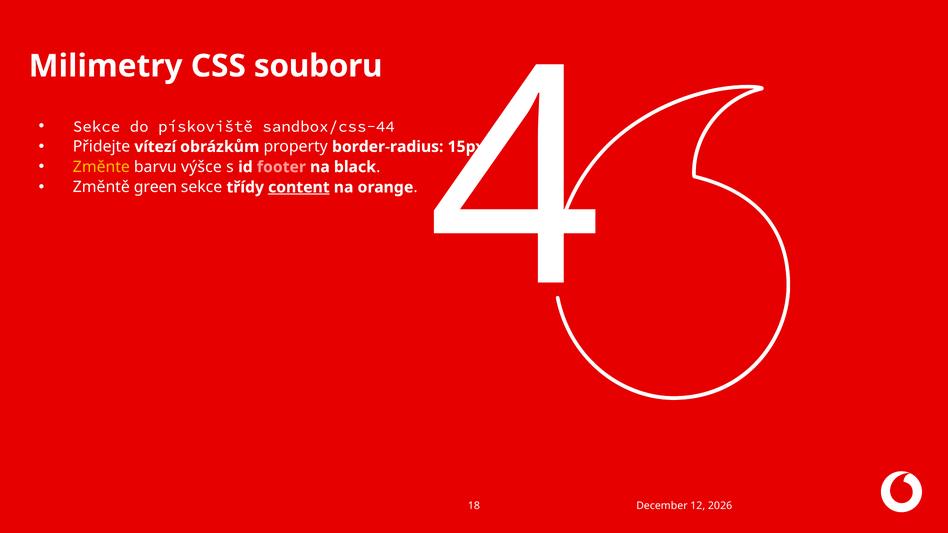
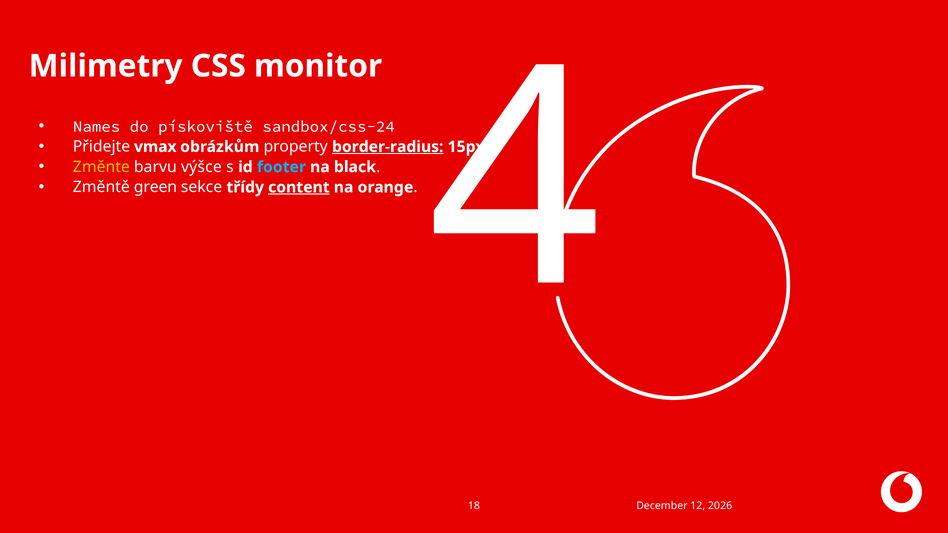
souboru: souboru -> monitor
Sekce at (97, 127): Sekce -> Names
sandbox/css-44: sandbox/css-44 -> sandbox/css-24
vítezí: vítezí -> vmax
border-radius underline: none -> present
footer colour: pink -> light blue
